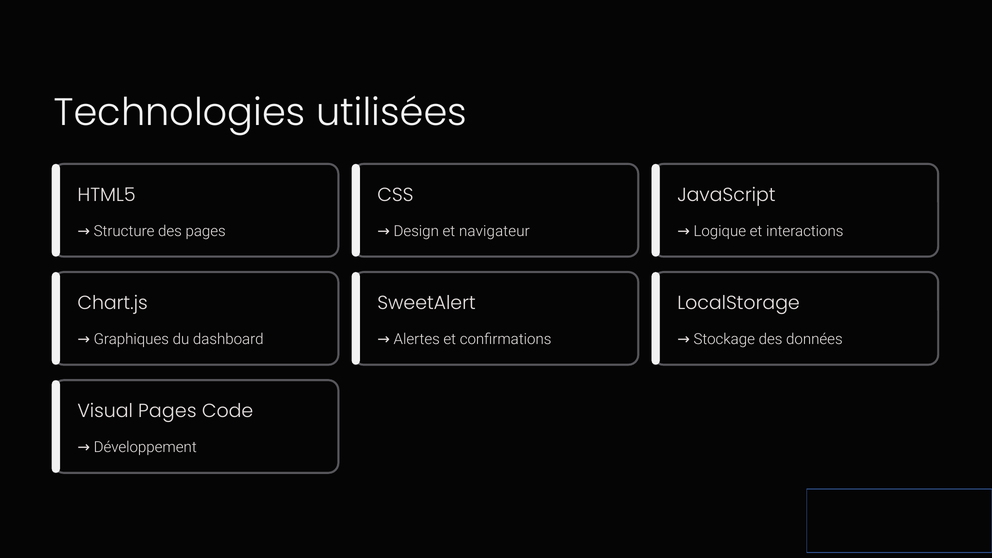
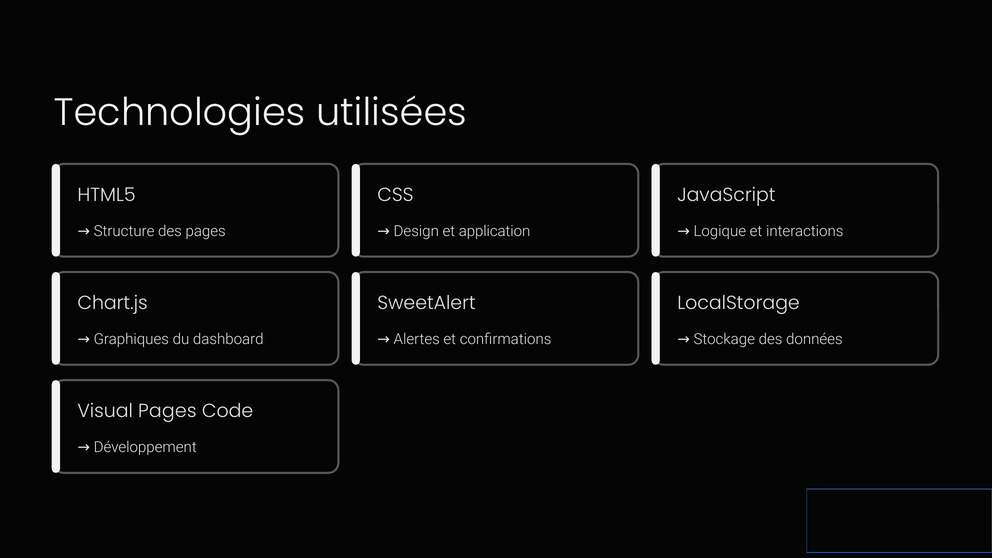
navigateur: navigateur -> application
